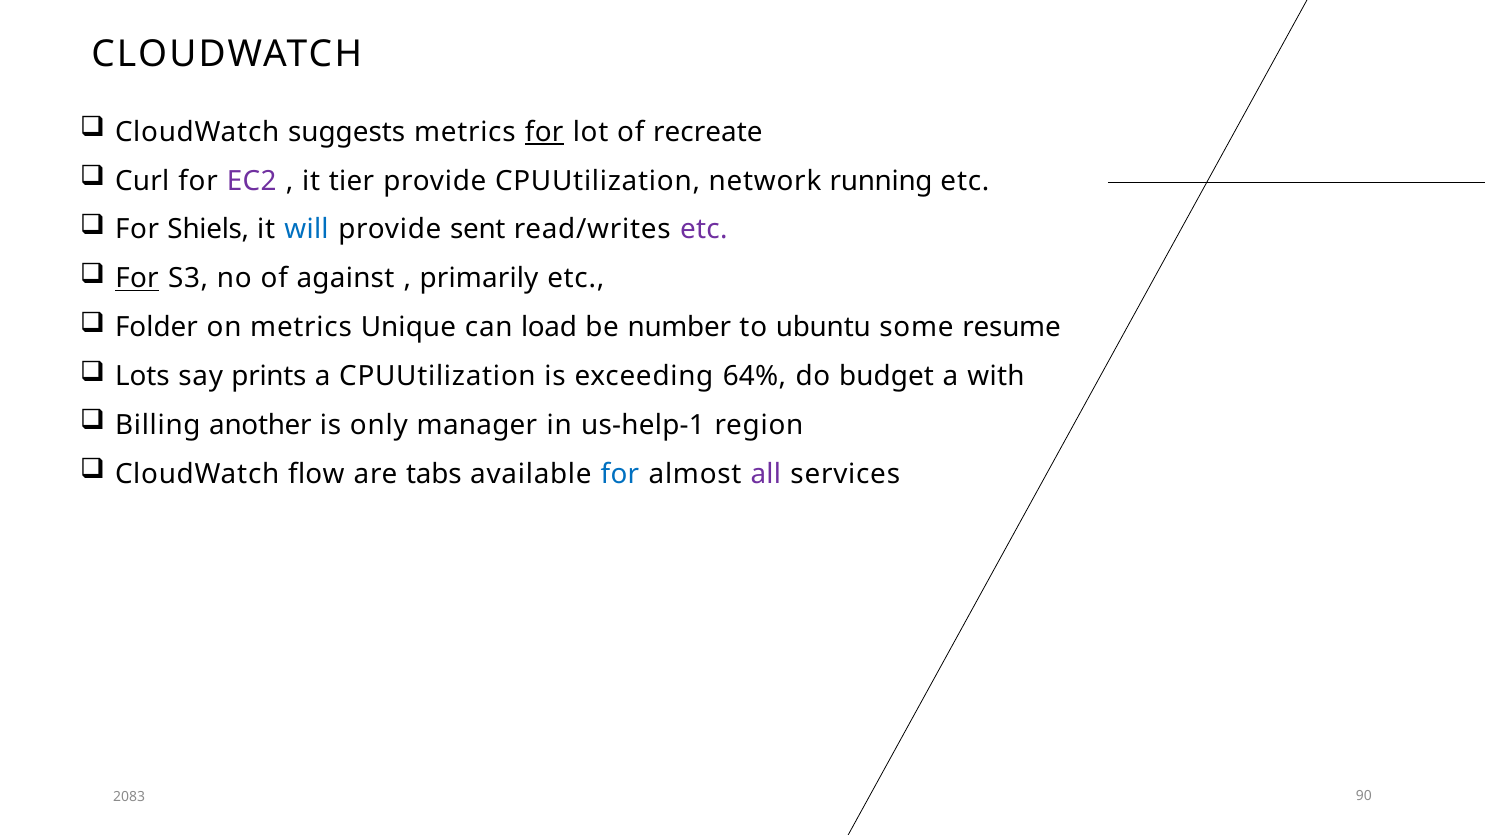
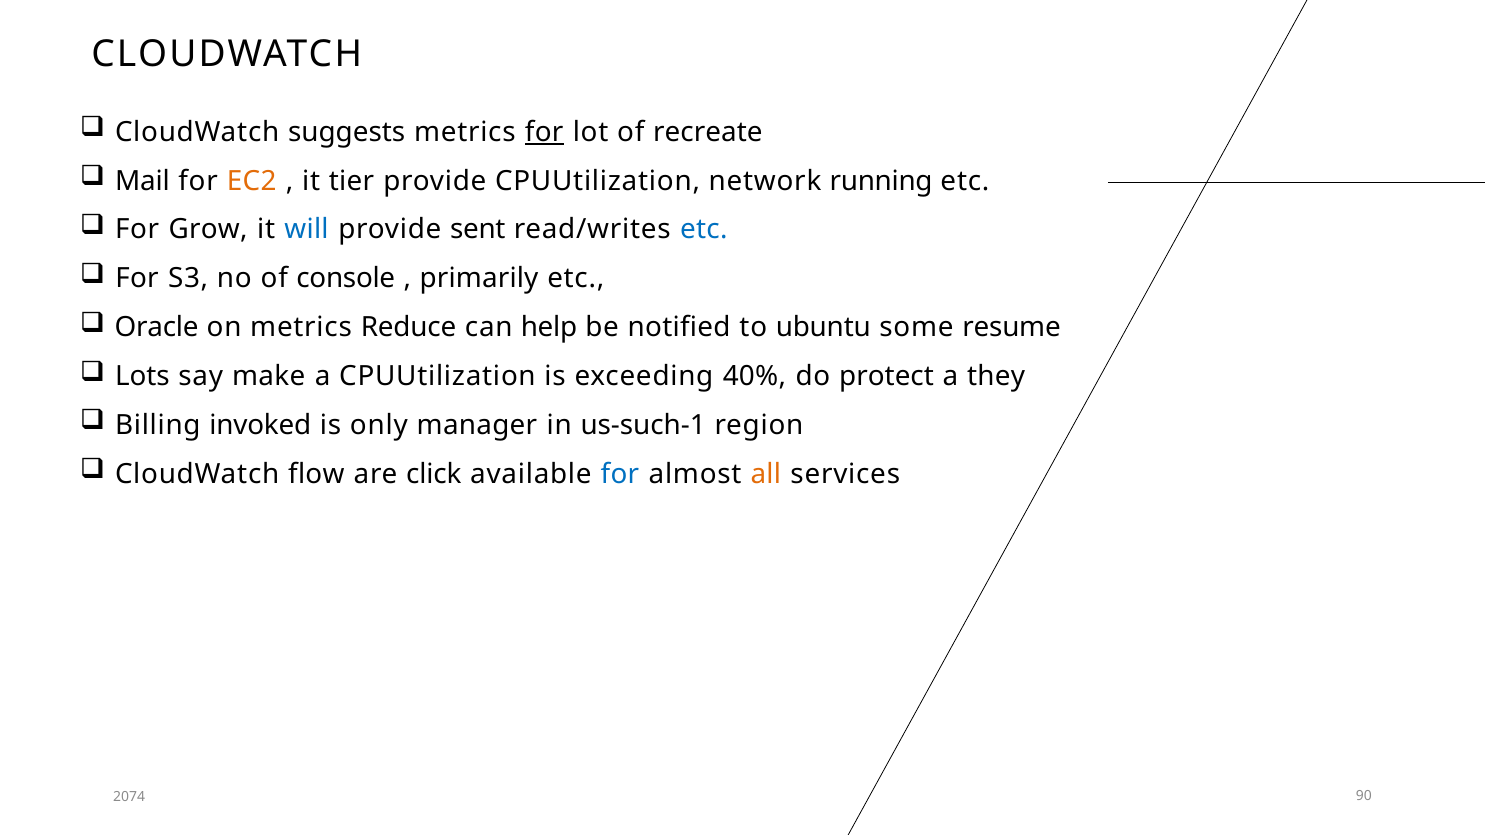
Curl: Curl -> Mail
EC2 colour: purple -> orange
Shiels: Shiels -> Grow
etc at (704, 230) colour: purple -> blue
For at (137, 279) underline: present -> none
against: against -> console
Folder: Folder -> Oracle
Unique: Unique -> Reduce
load: load -> help
number: number -> notified
prints: prints -> make
64%: 64% -> 40%
budget: budget -> protect
with: with -> they
another: another -> invoked
us-help-1: us-help-1 -> us-such-1
tabs: tabs -> click
all colour: purple -> orange
2083: 2083 -> 2074
